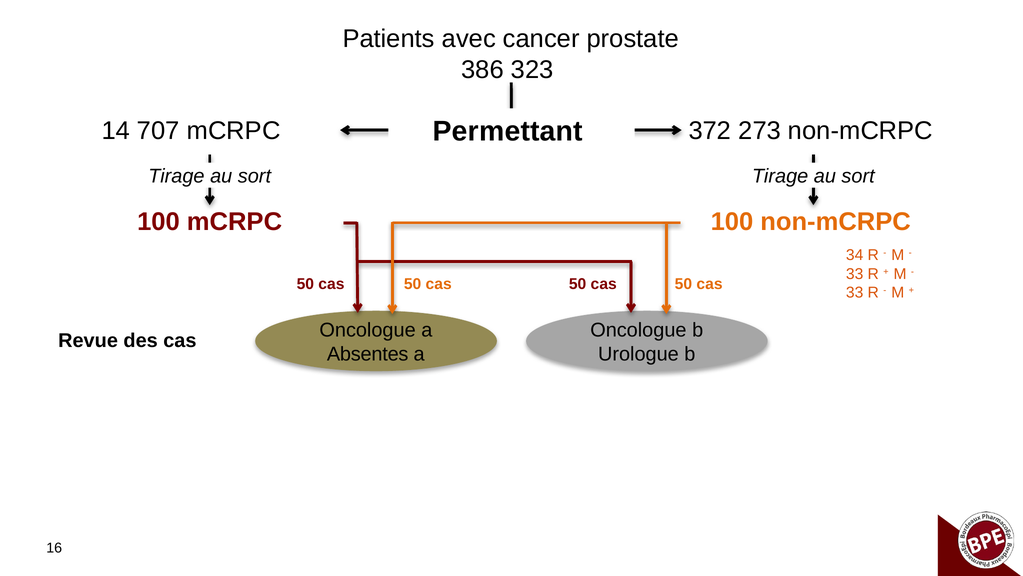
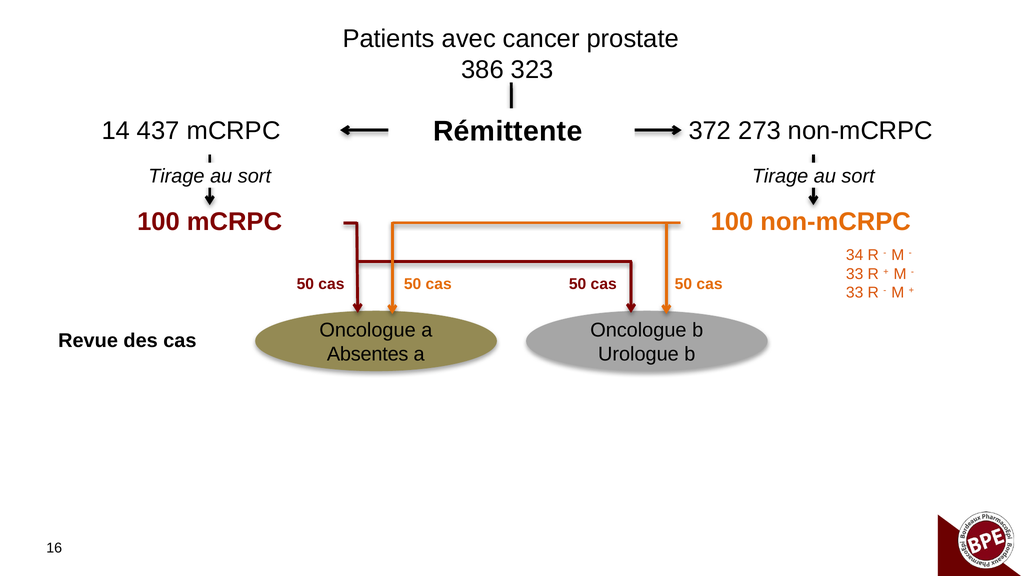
Permettant: Permettant -> Rémittente
707: 707 -> 437
